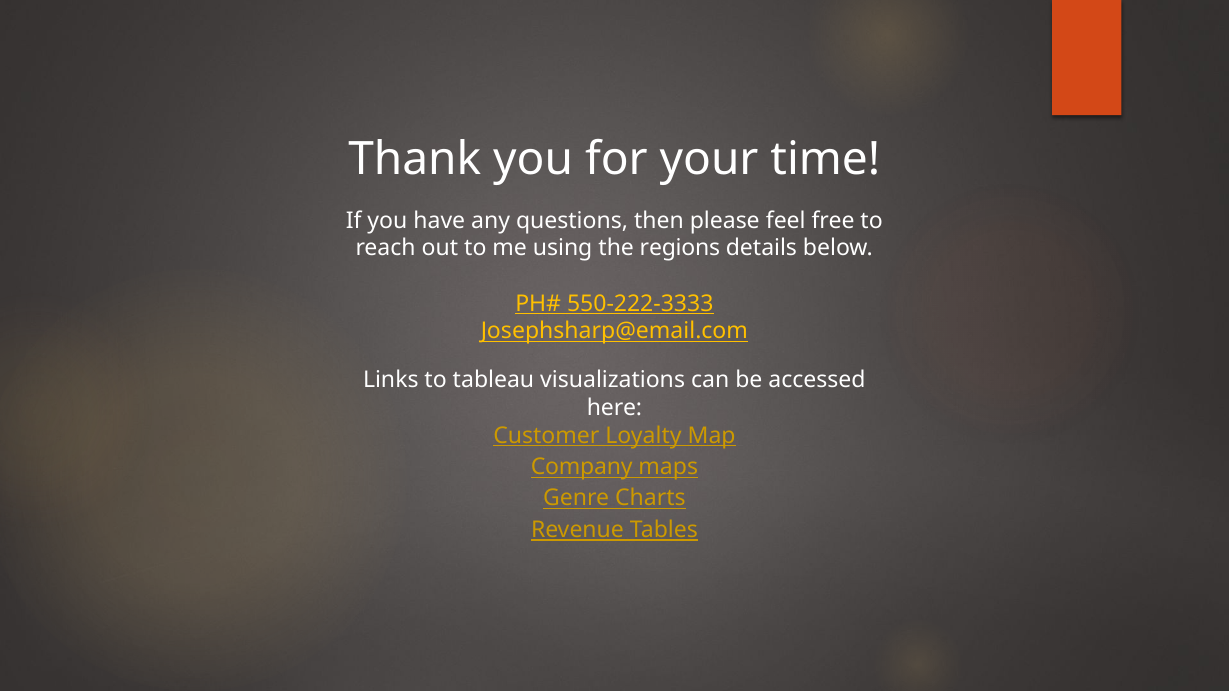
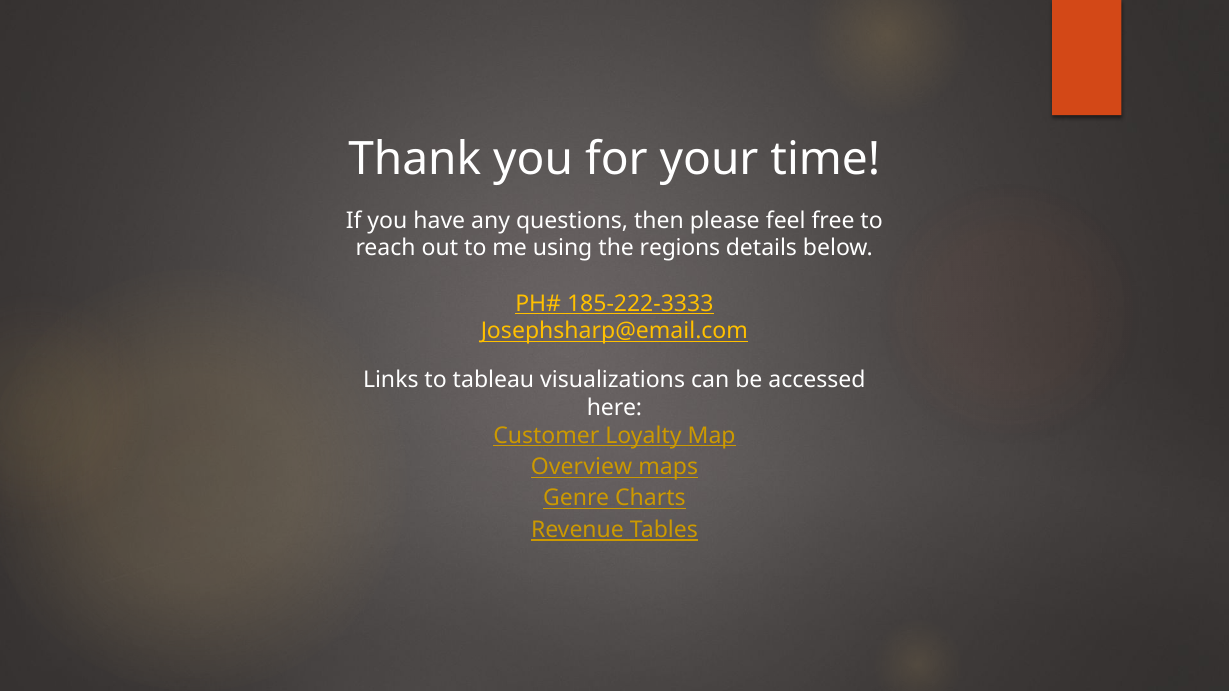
550-222-3333: 550-222-3333 -> 185-222-3333
Company: Company -> Overview
